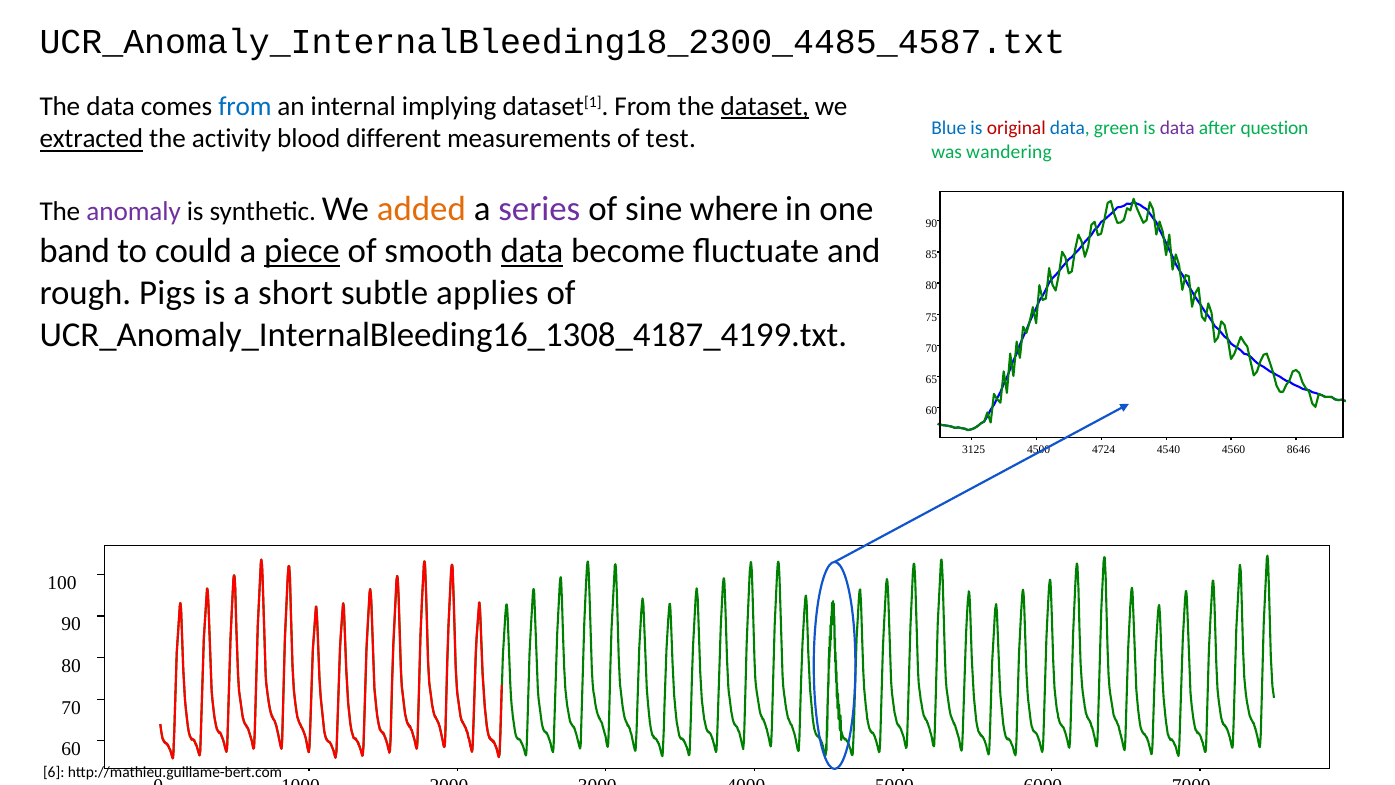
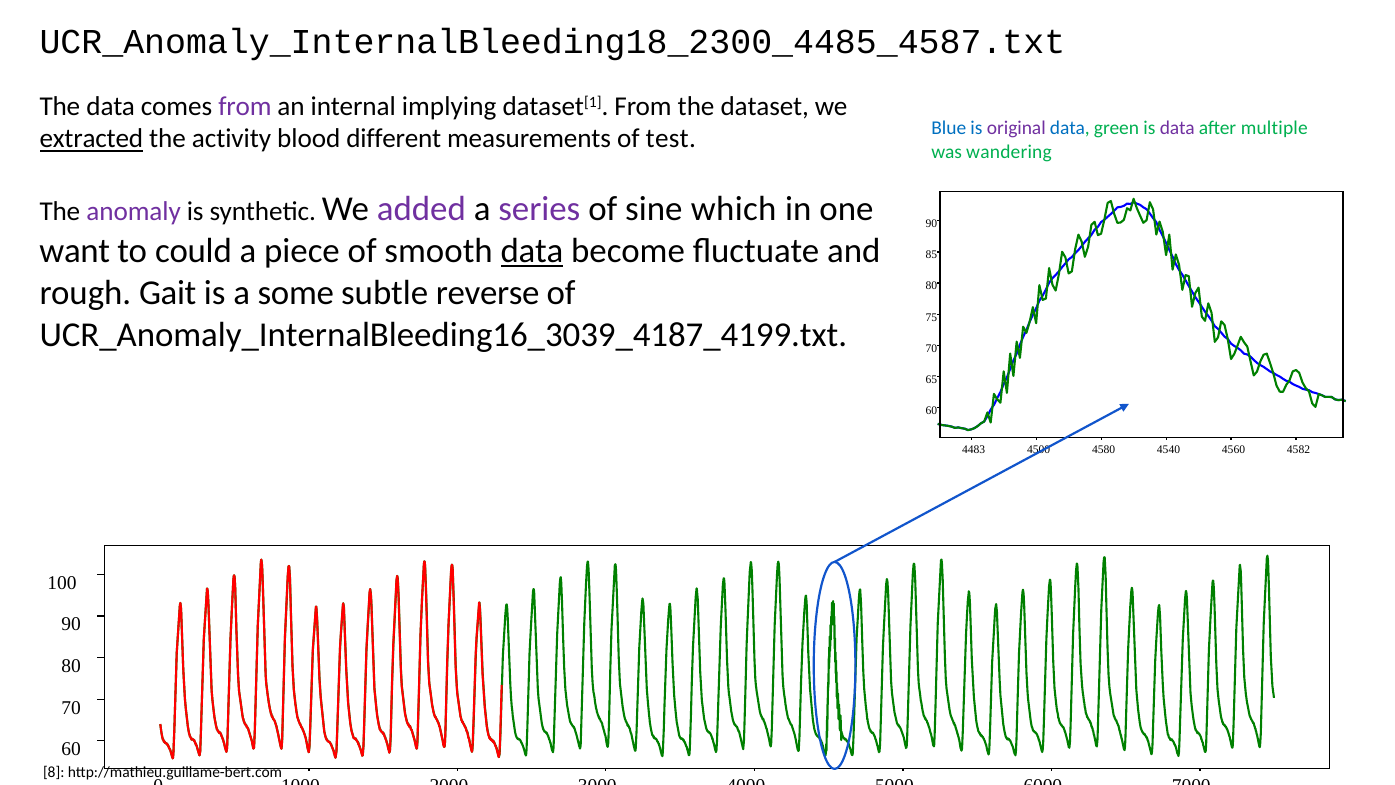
from at (245, 106) colour: blue -> purple
dataset underline: present -> none
original colour: red -> purple
question: question -> multiple
added colour: orange -> purple
where: where -> which
band: band -> want
piece underline: present -> none
Pigs: Pigs -> Gait
short: short -> some
applies: applies -> reverse
UCR_Anomaly_InternalBleeding16_1308_4187_4199.txt: UCR_Anomaly_InternalBleeding16_1308_4187_4199.txt -> UCR_Anomaly_InternalBleeding16_3039_4187_4199.txt
3125: 3125 -> 4483
4724: 4724 -> 4580
8646: 8646 -> 4582
6: 6 -> 8
